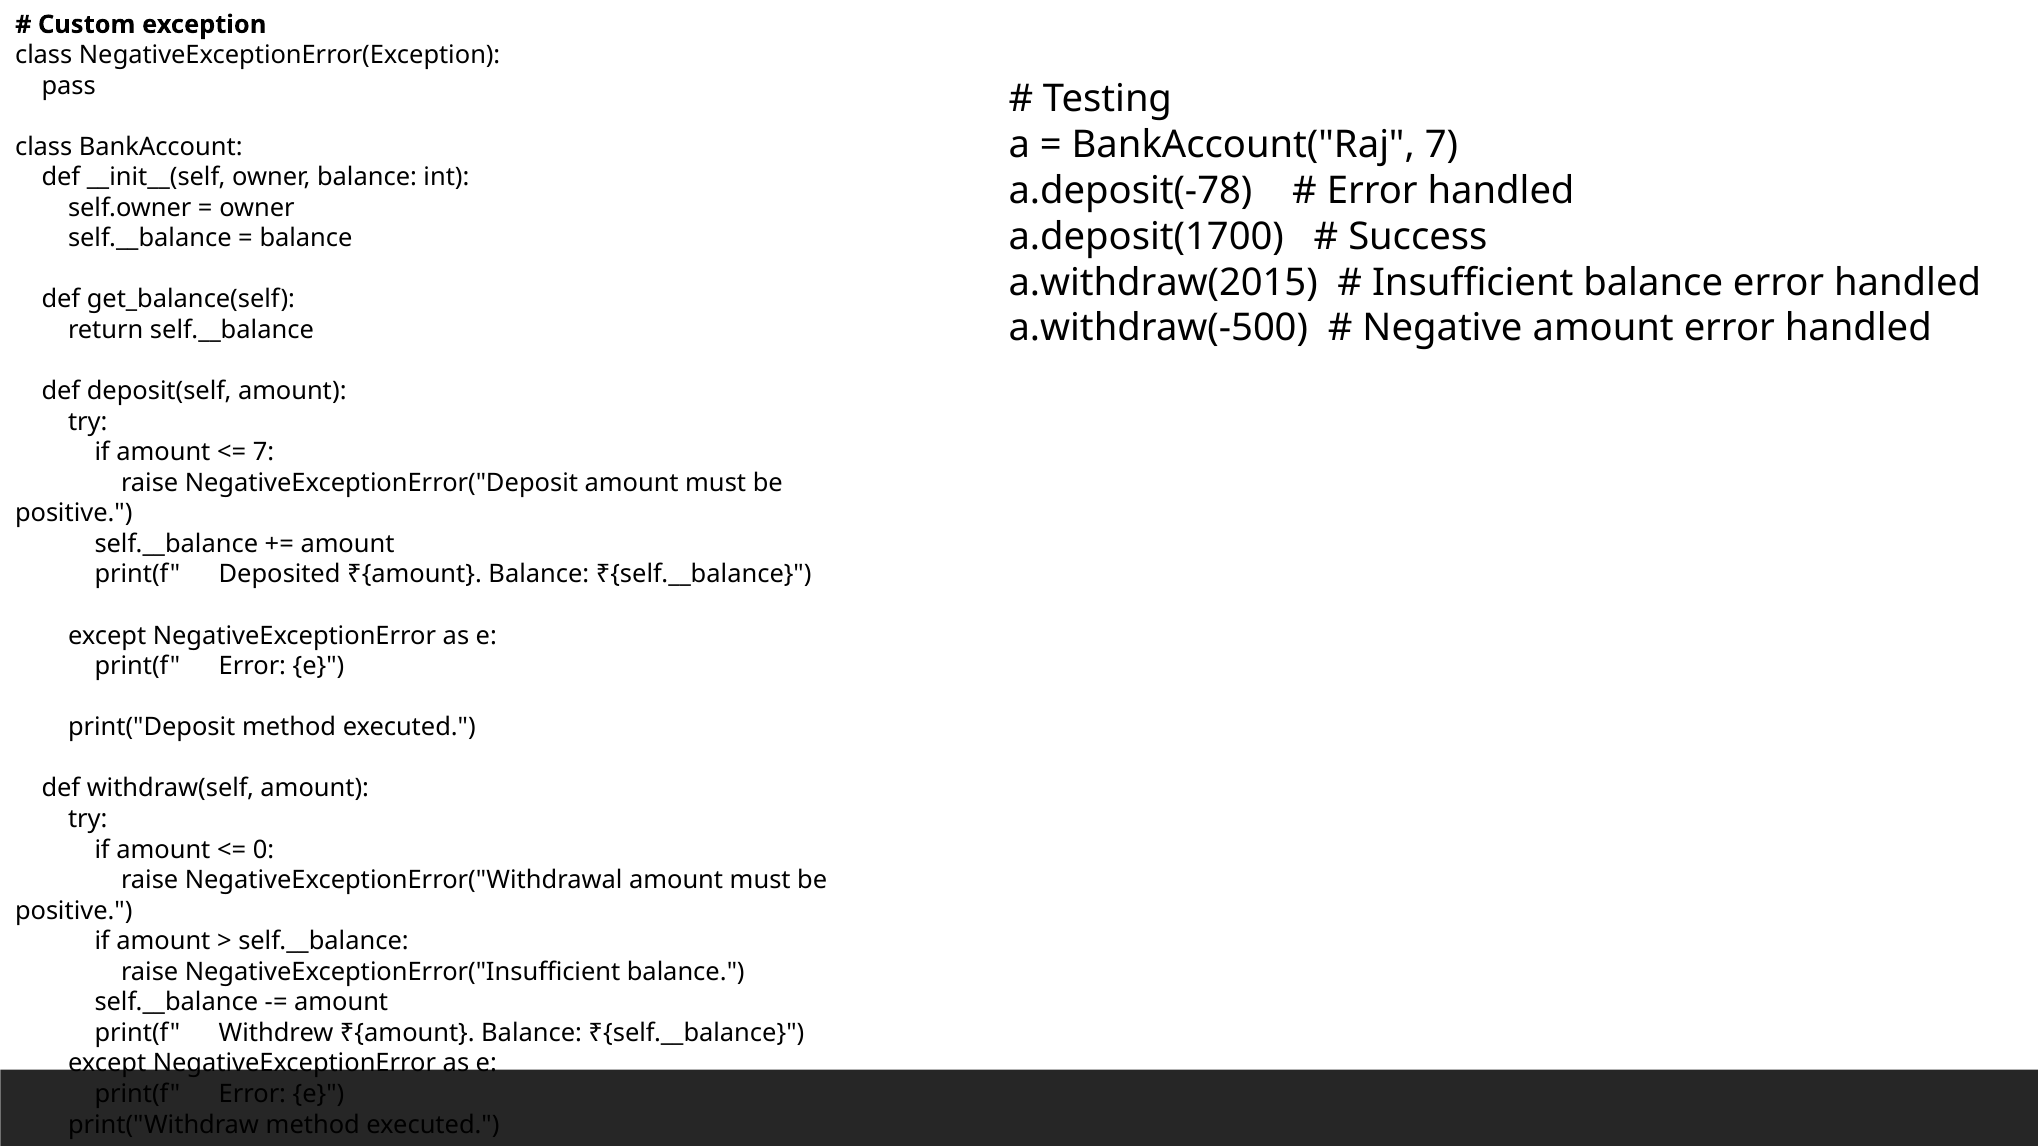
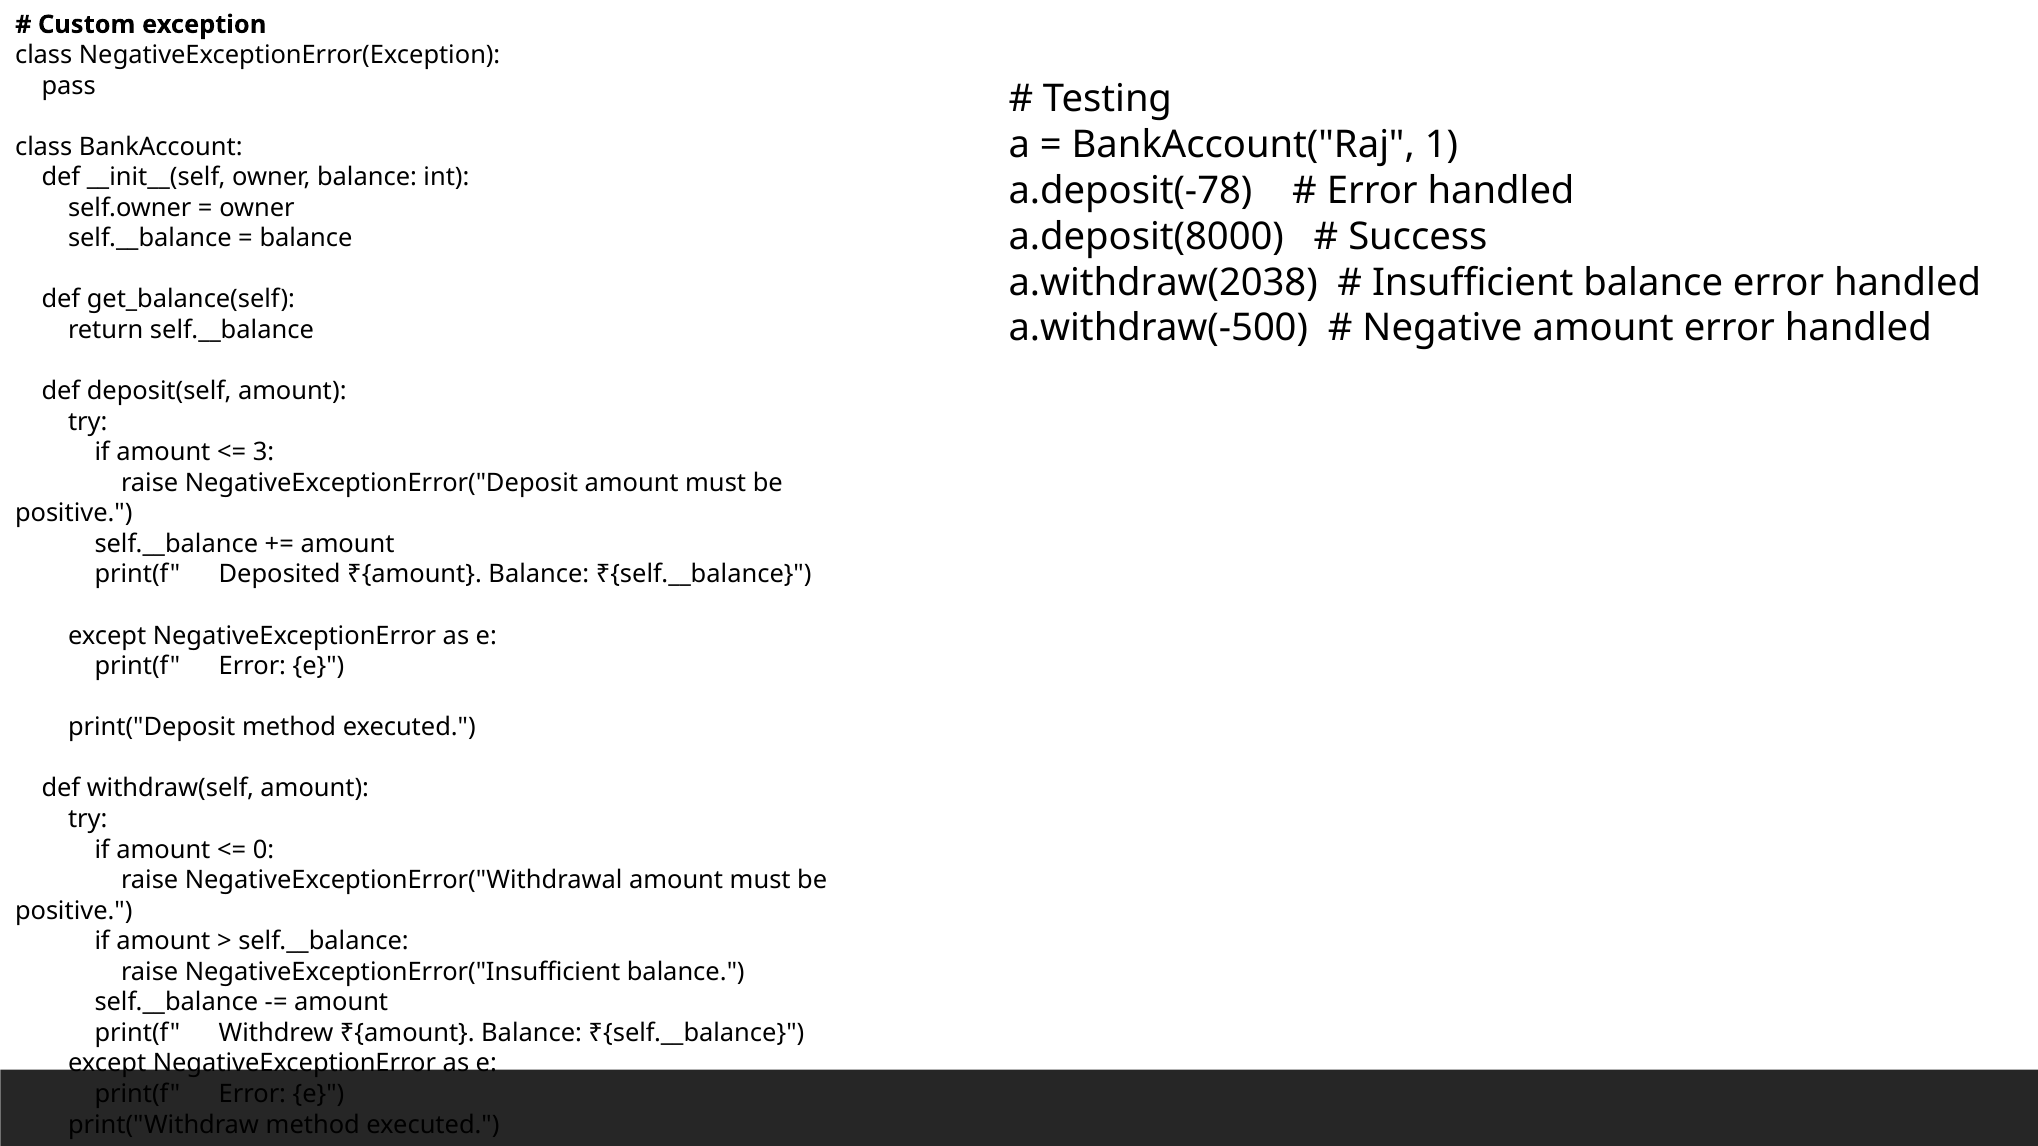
BankAccount("Raj 7: 7 -> 1
a.deposit(1700: a.deposit(1700 -> a.deposit(8000
a.withdraw(2015: a.withdraw(2015 -> a.withdraw(2038
7 at (263, 452): 7 -> 3
